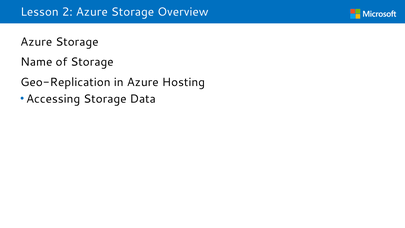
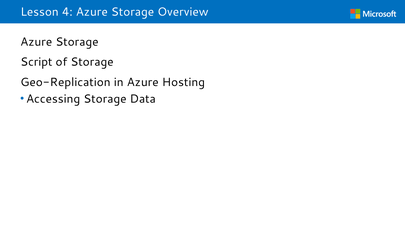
2: 2 -> 4
Name: Name -> Script
